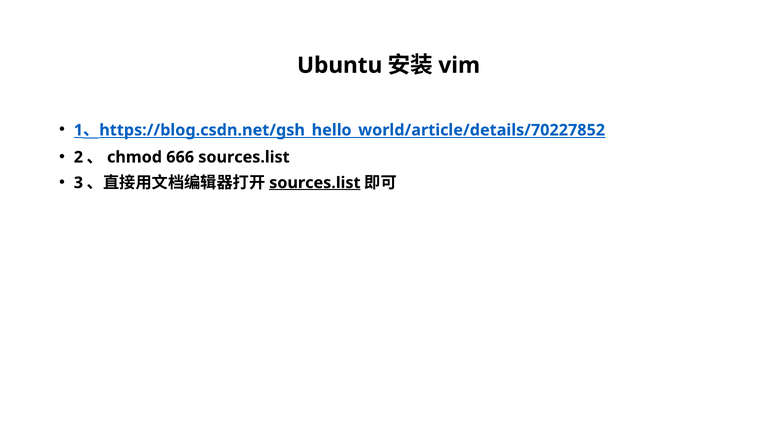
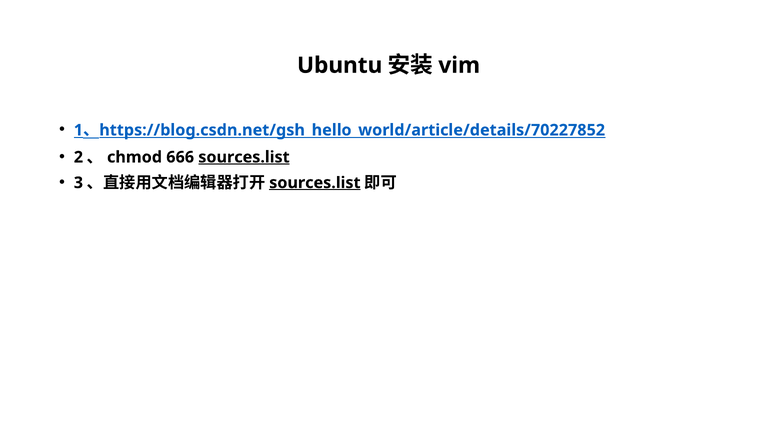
sources.list at (244, 157) underline: none -> present
